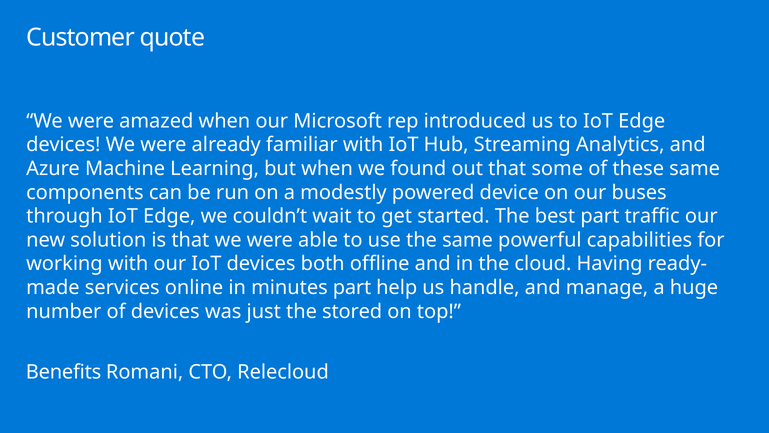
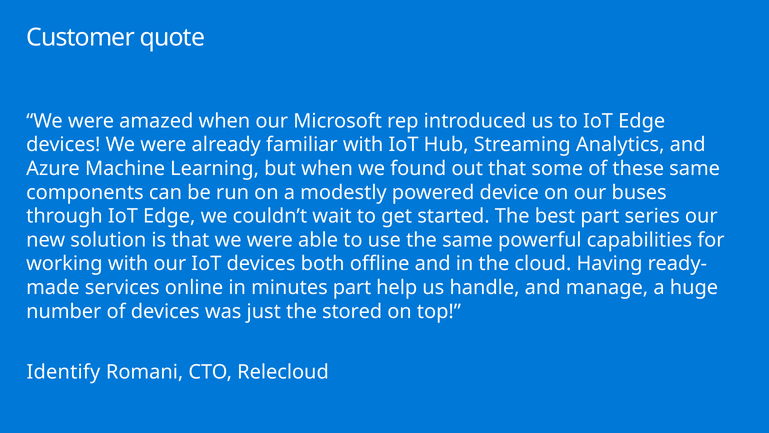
traffic: traffic -> series
Benefits: Benefits -> Identify
